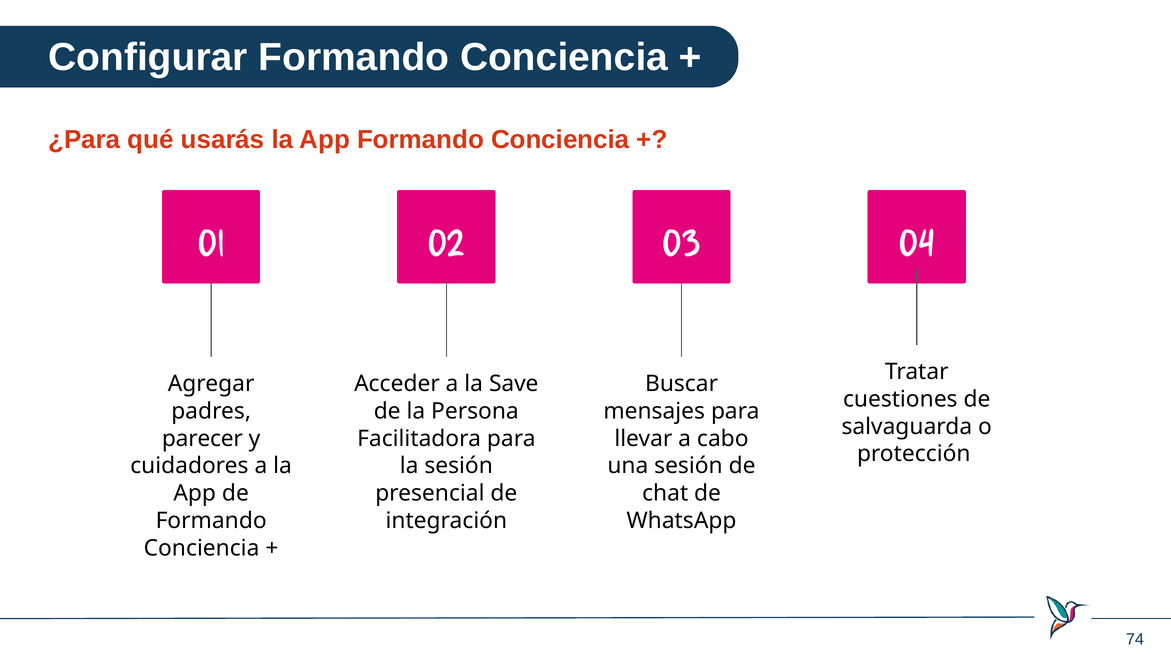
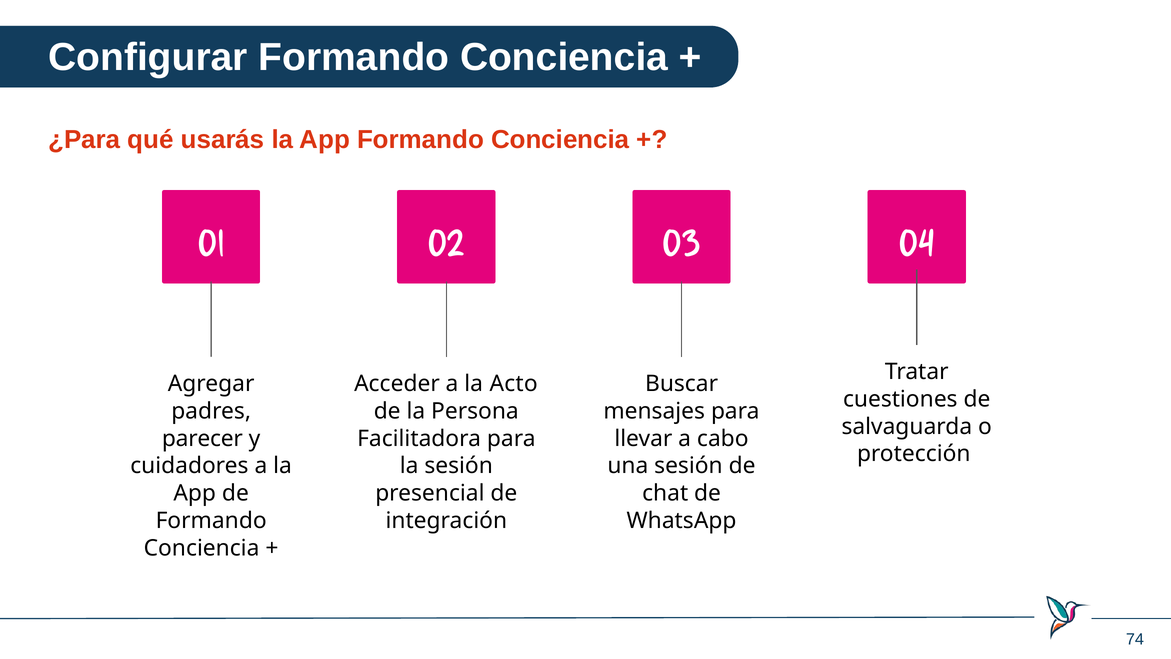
Save: Save -> Acto
